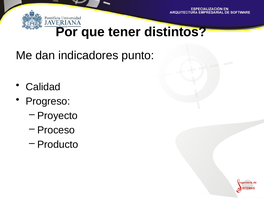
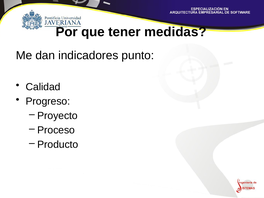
distintos: distintos -> medidas
